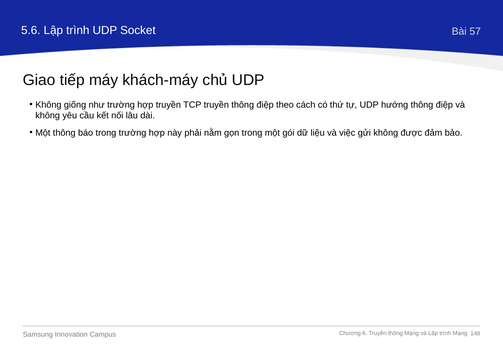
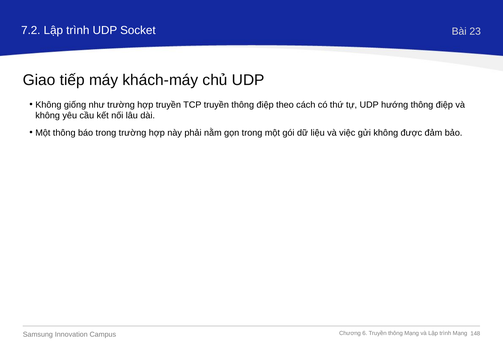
5.6: 5.6 -> 7.2
57: 57 -> 23
